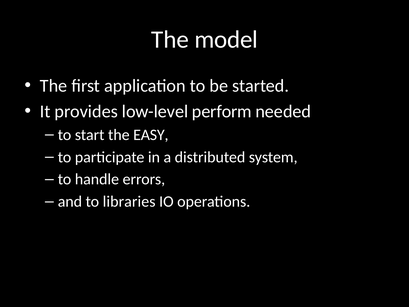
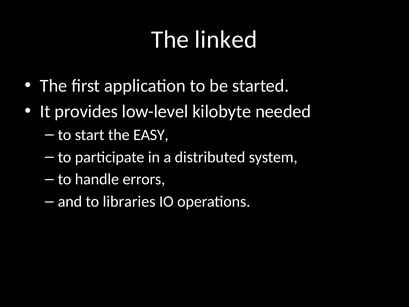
model: model -> linked
perform: perform -> kilobyte
